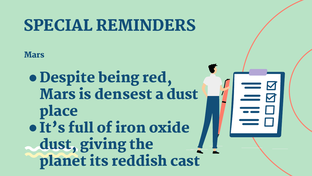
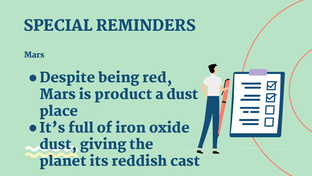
densest: densest -> product
